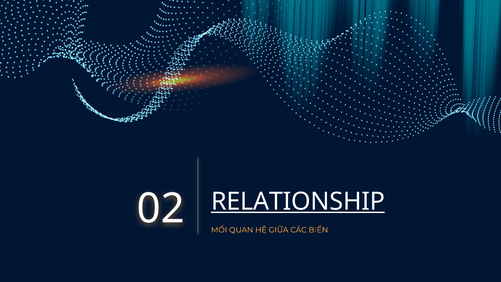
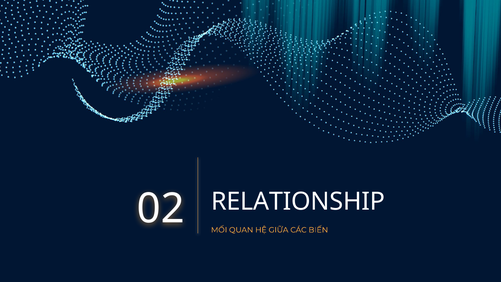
RELATIONSHIP underline: present -> none
